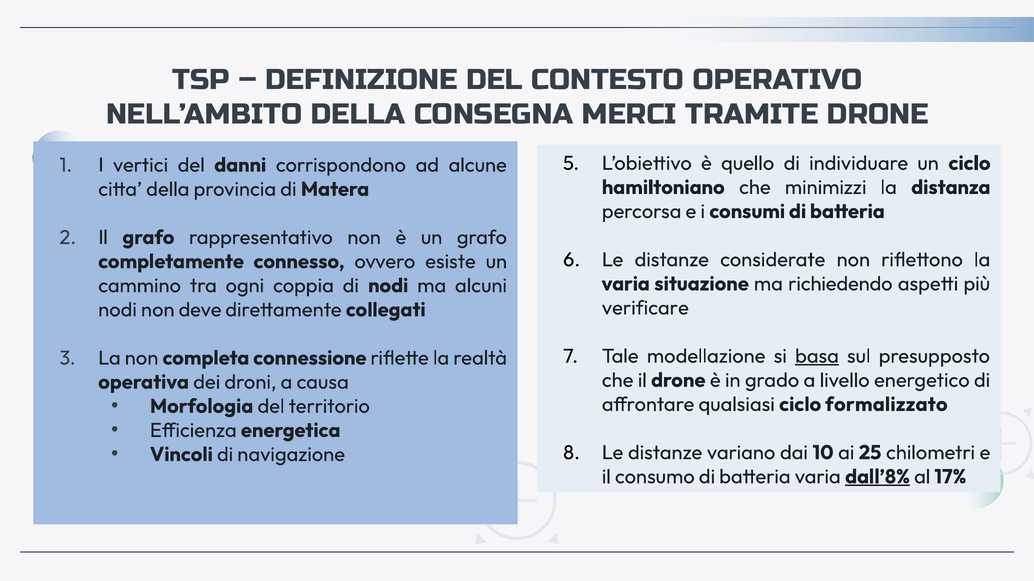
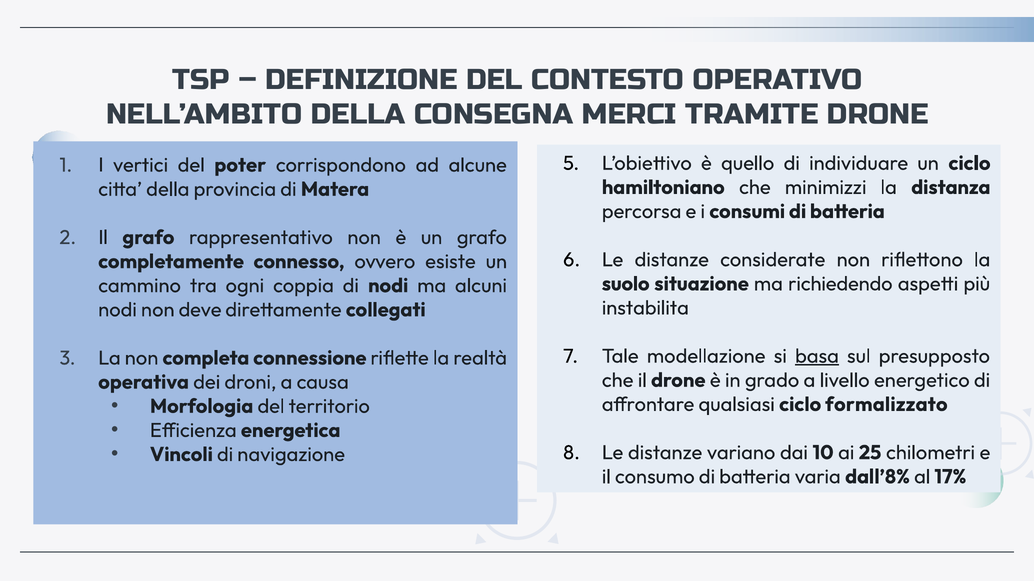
danni: danni -> poter
varia at (626, 284): varia -> suolo
verificare: verificare -> instabilita
dall’8% underline: present -> none
